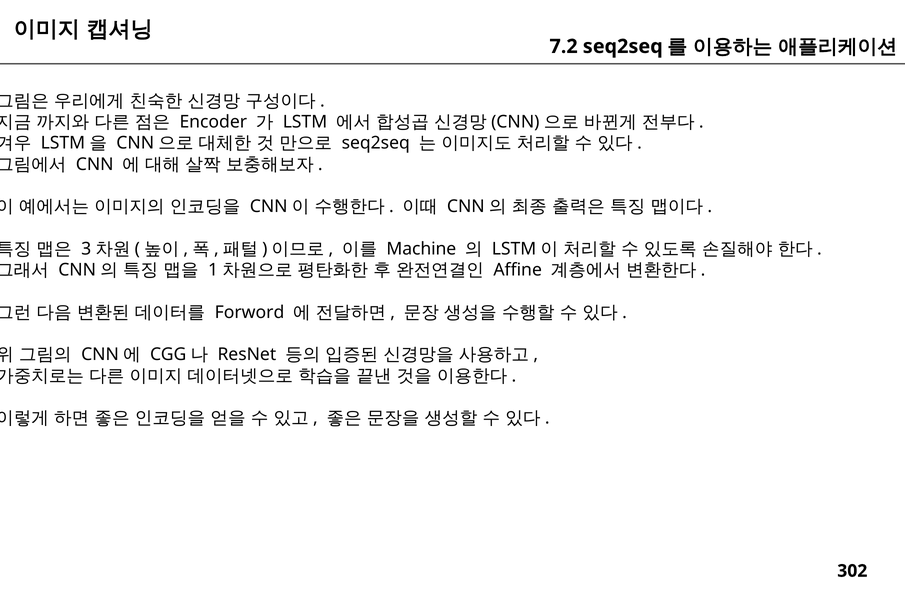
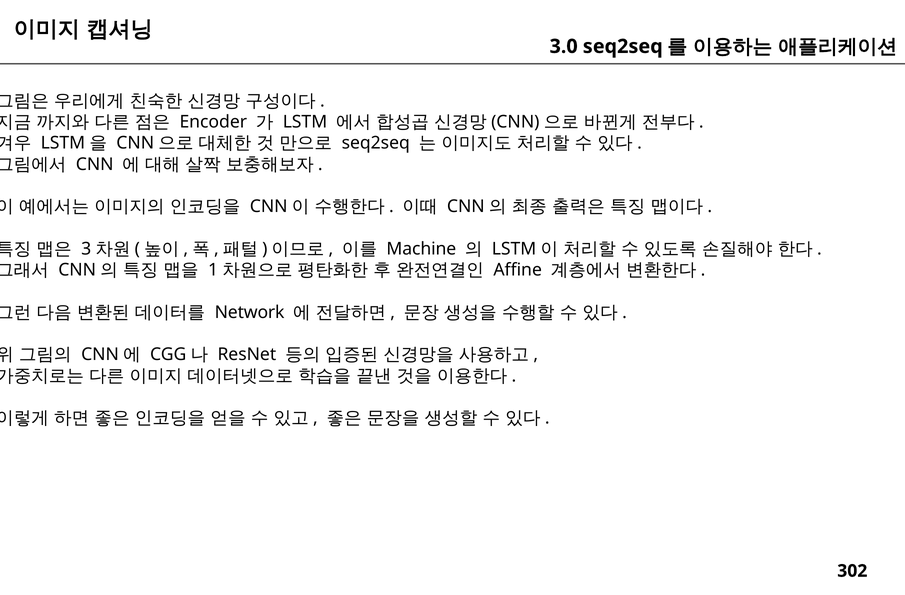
7.2: 7.2 -> 3.0
Forword: Forword -> Network
